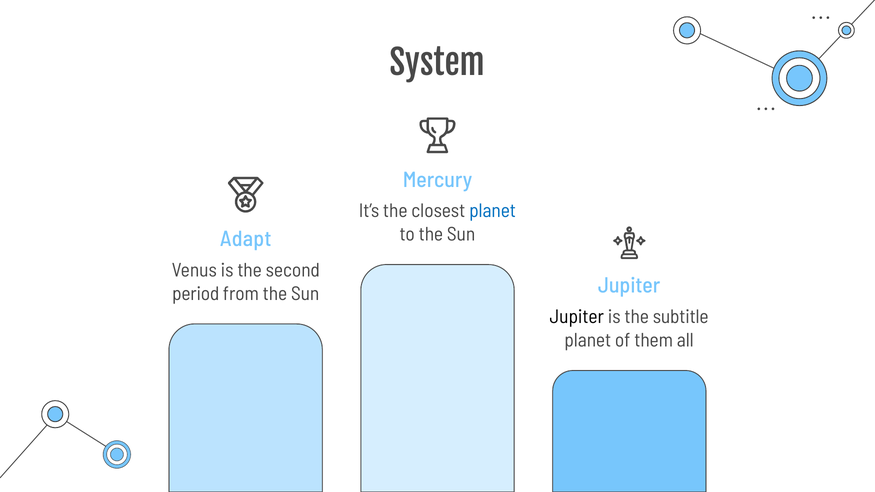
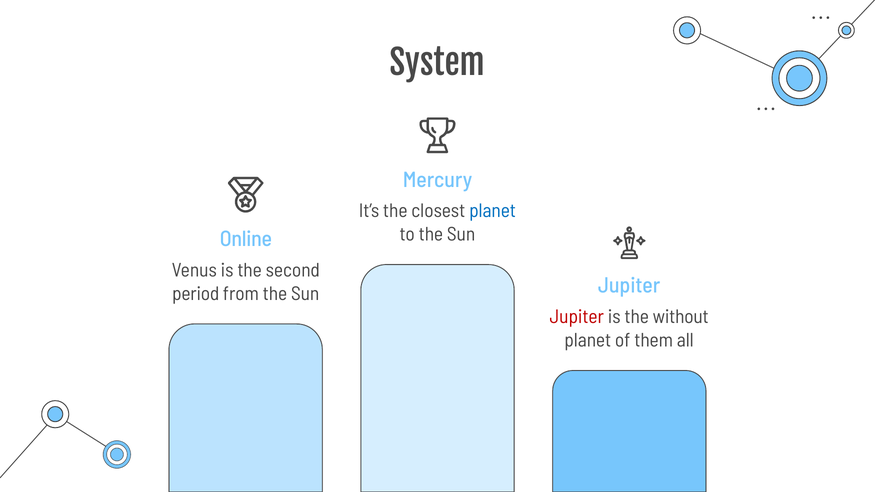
Adapt: Adapt -> Online
Jupiter at (577, 317) colour: black -> red
subtitle: subtitle -> without
